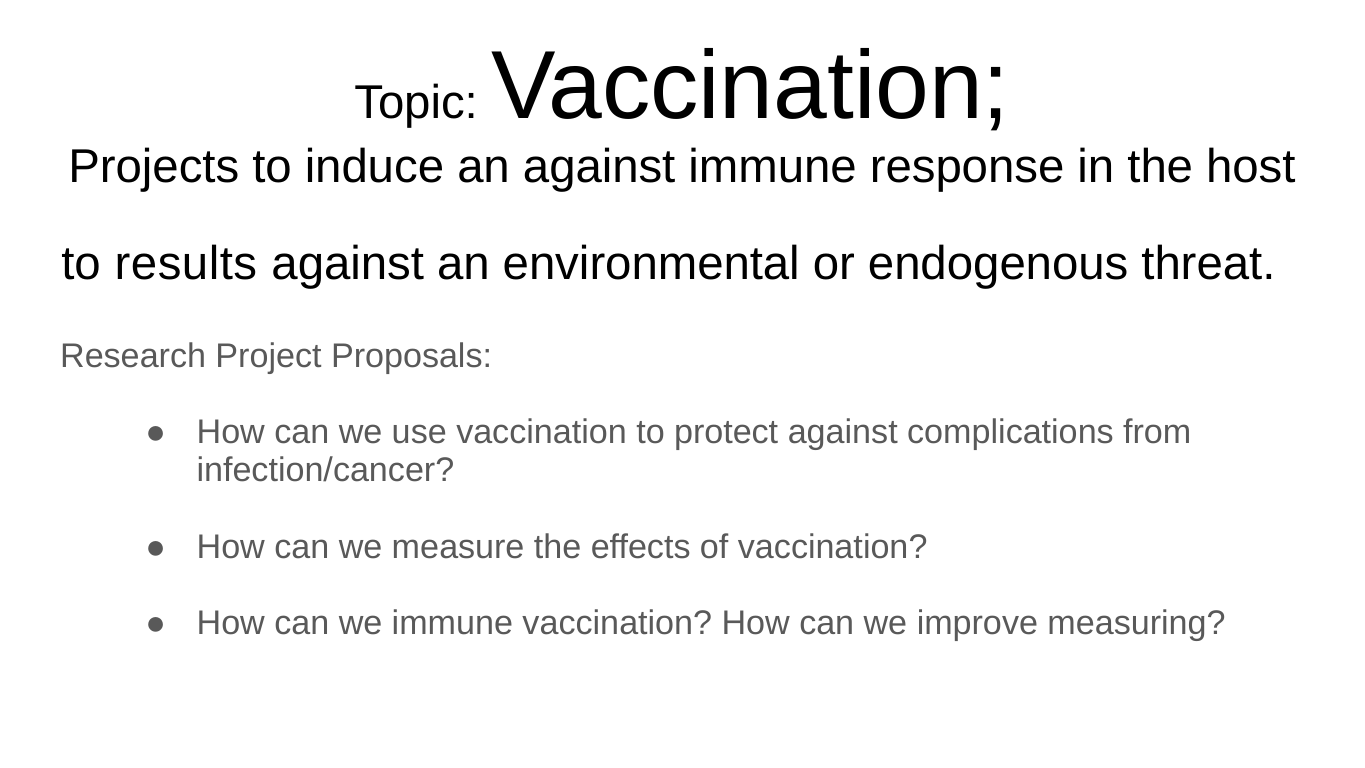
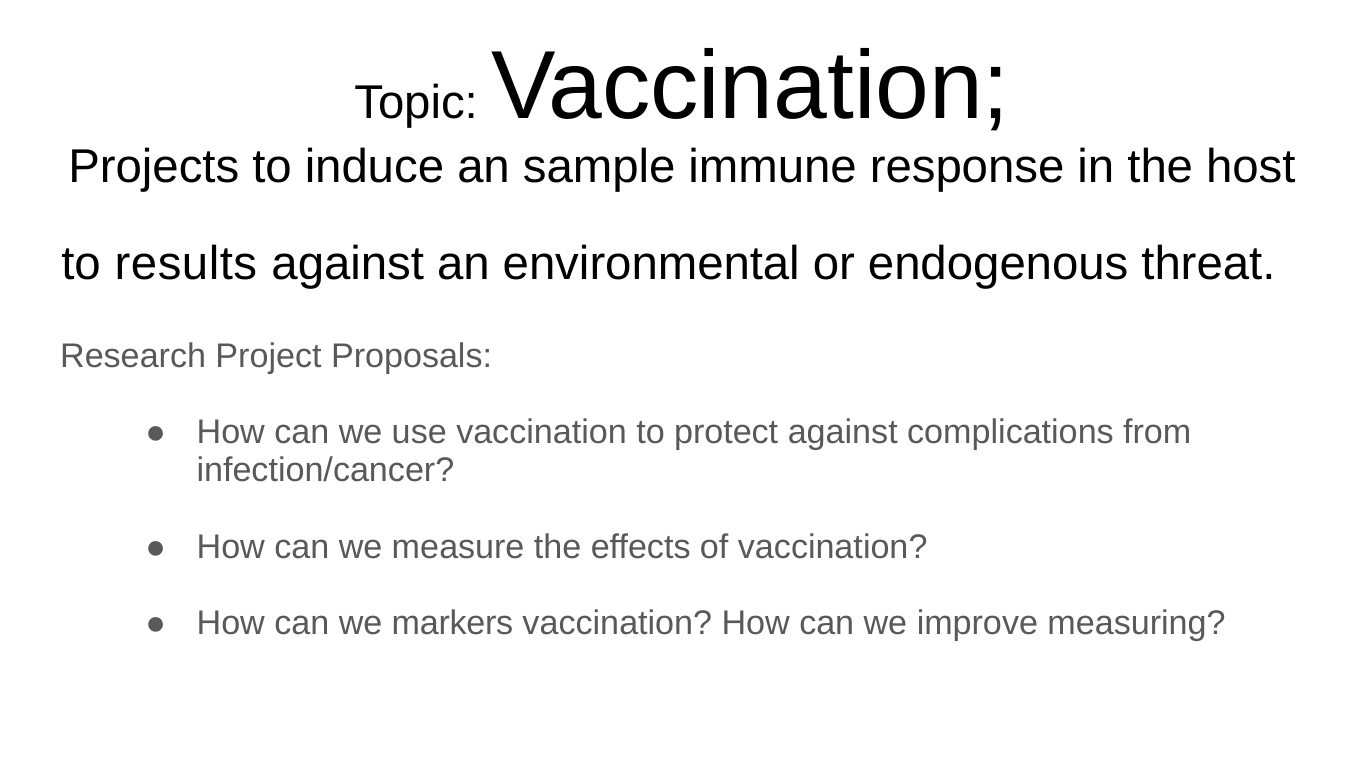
an against: against -> sample
we immune: immune -> markers
